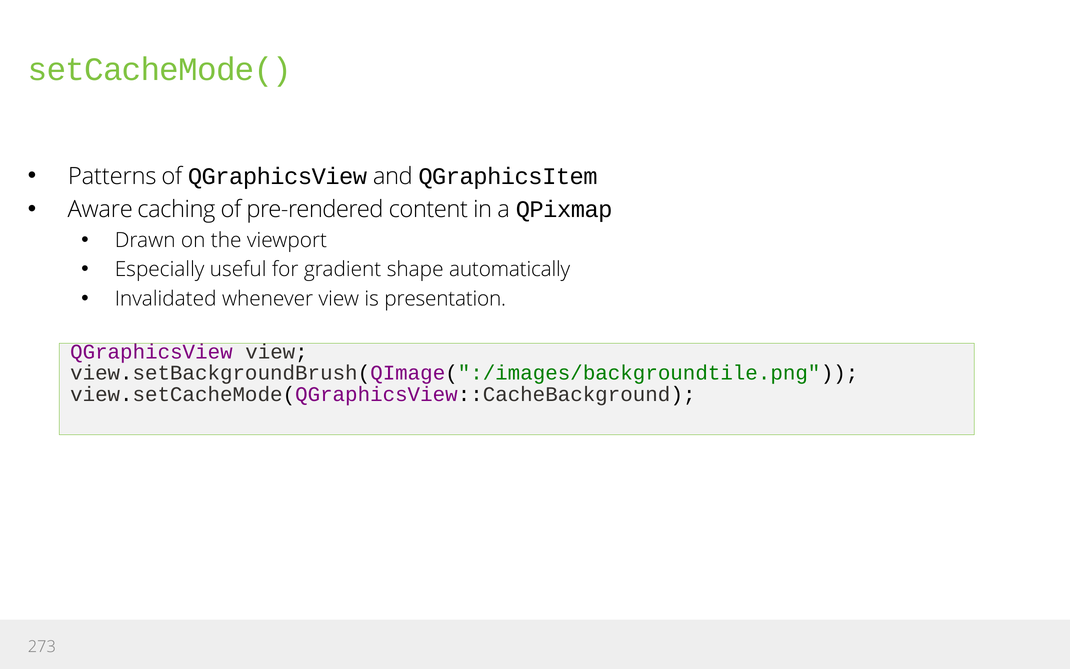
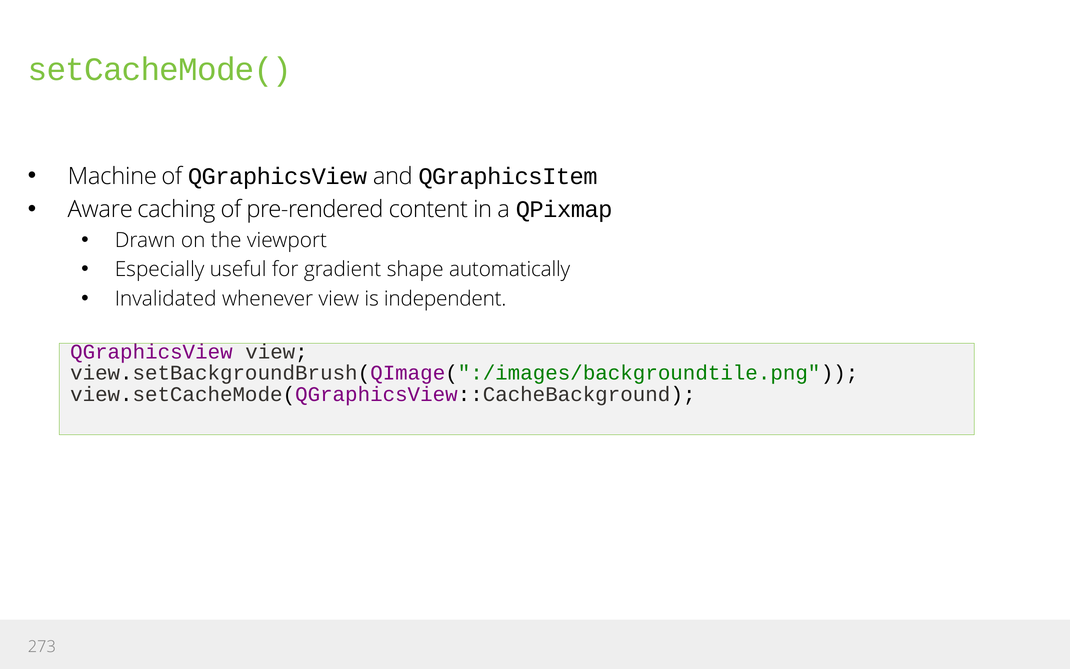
Patterns: Patterns -> Machine
presentation: presentation -> independent
